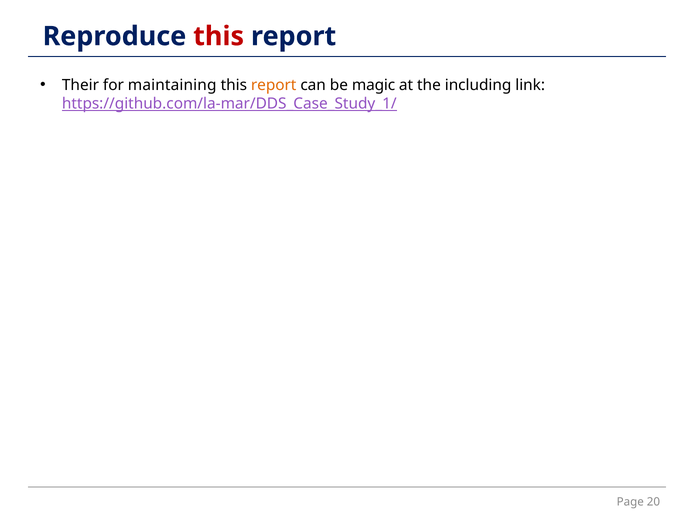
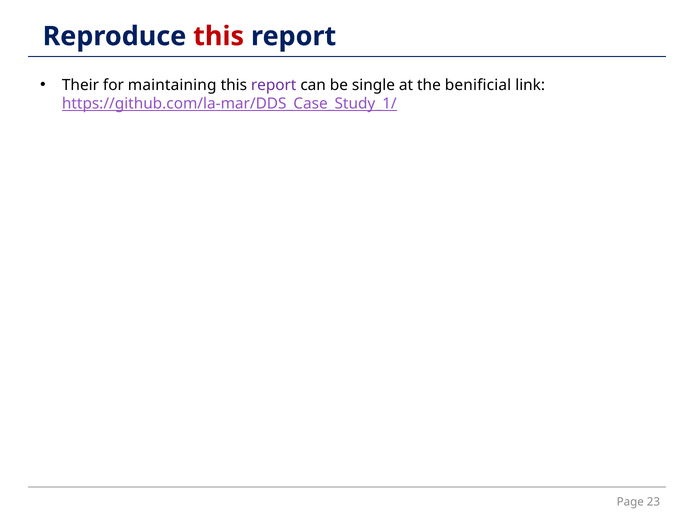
report at (274, 85) colour: orange -> purple
magic: magic -> single
including: including -> benificial
20: 20 -> 23
